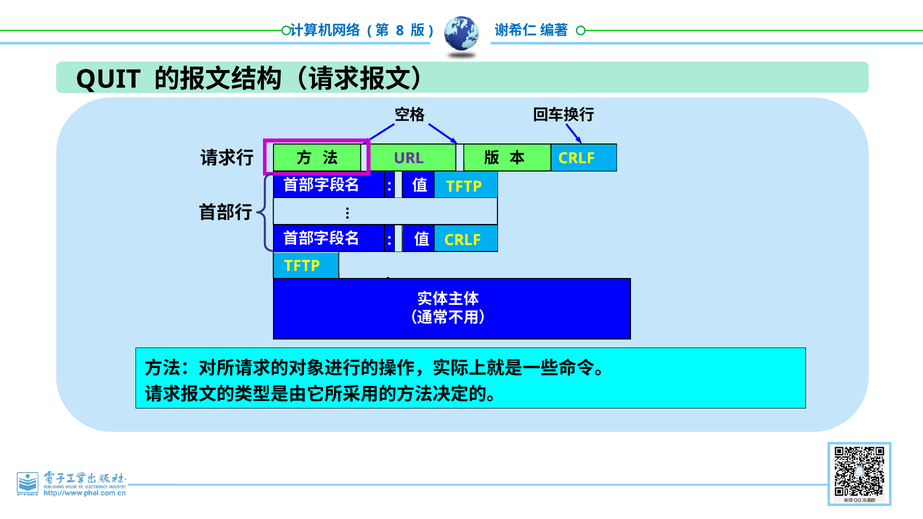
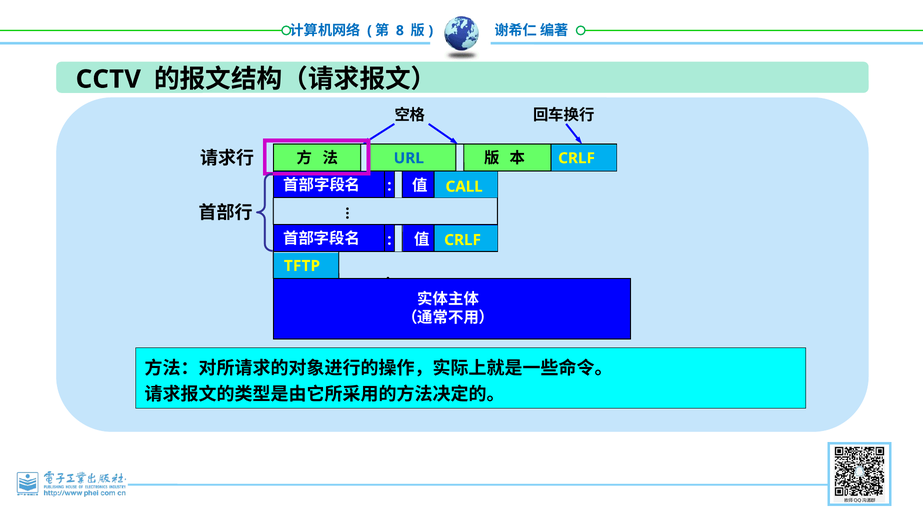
QUIT: QUIT -> CCTV
URL colour: purple -> blue
TFTP at (464, 187): TFTP -> CALL
